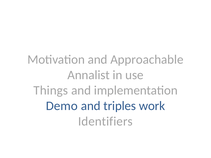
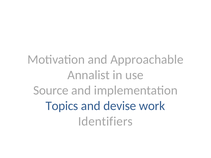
Things: Things -> Source
Demo: Demo -> Topics
triples: triples -> devise
